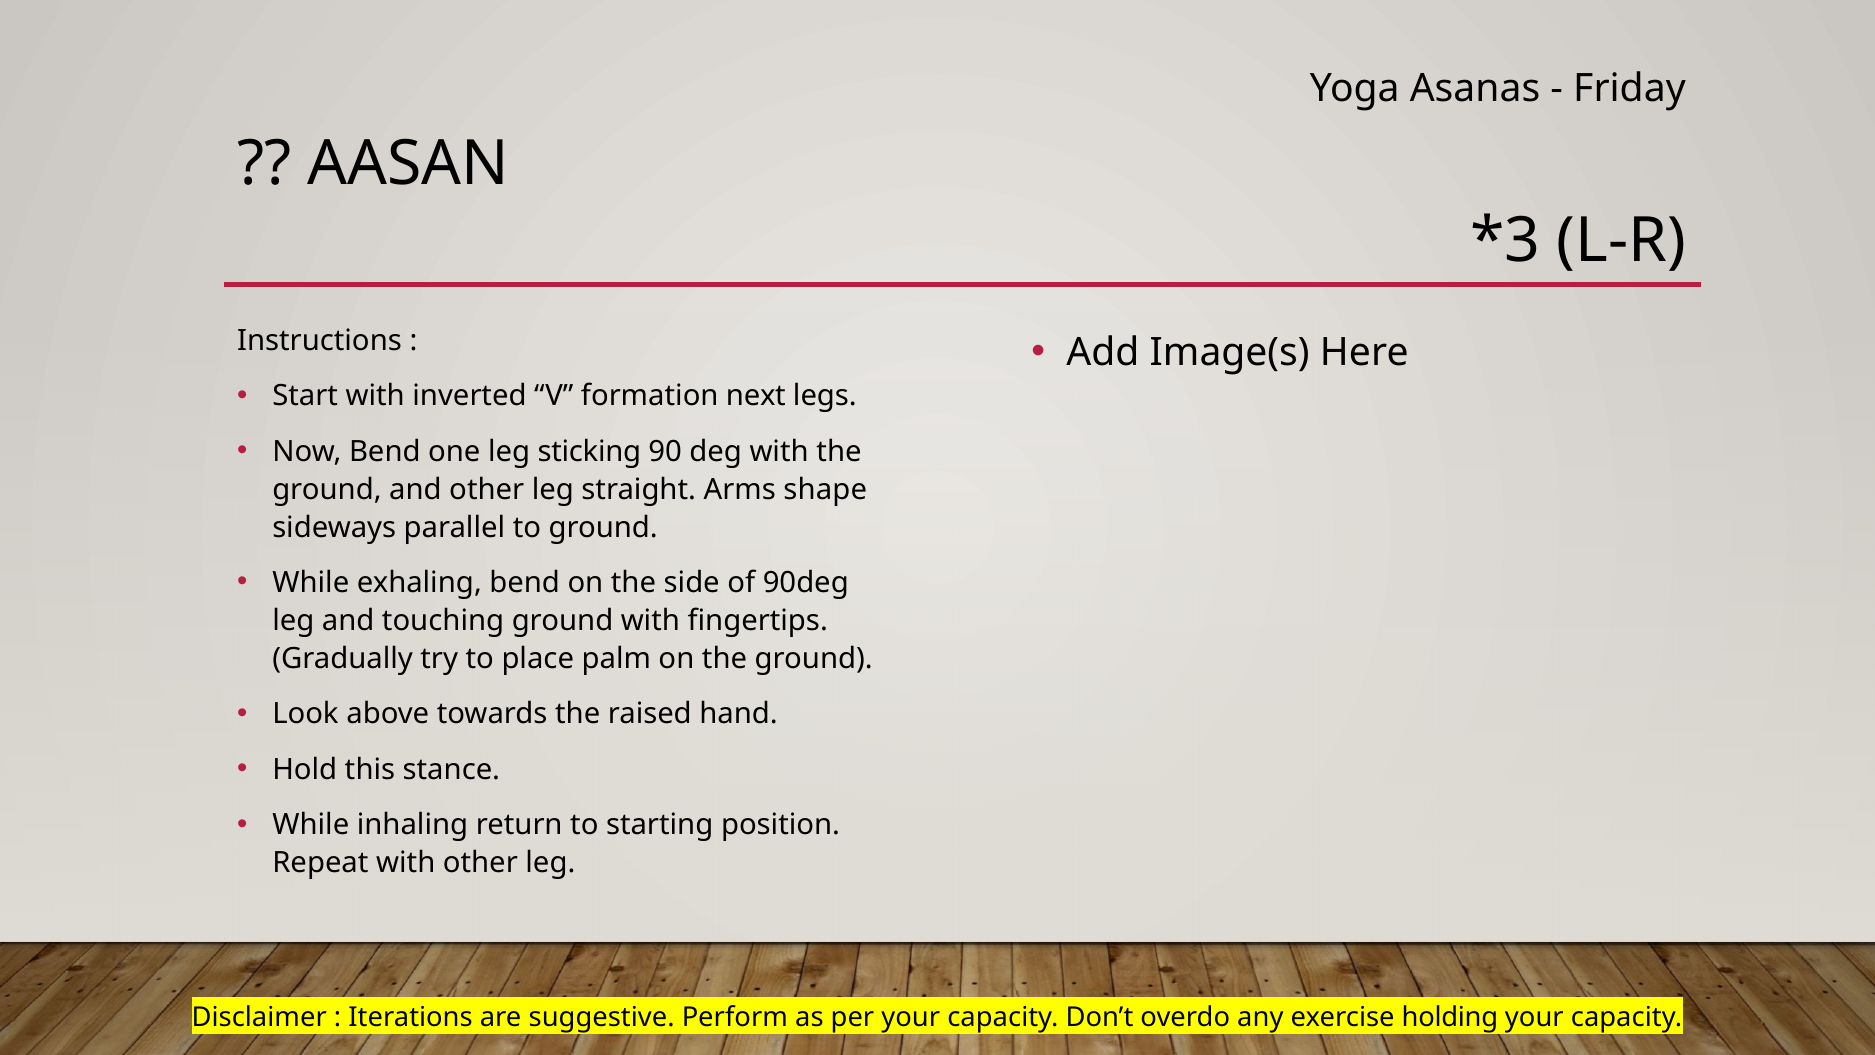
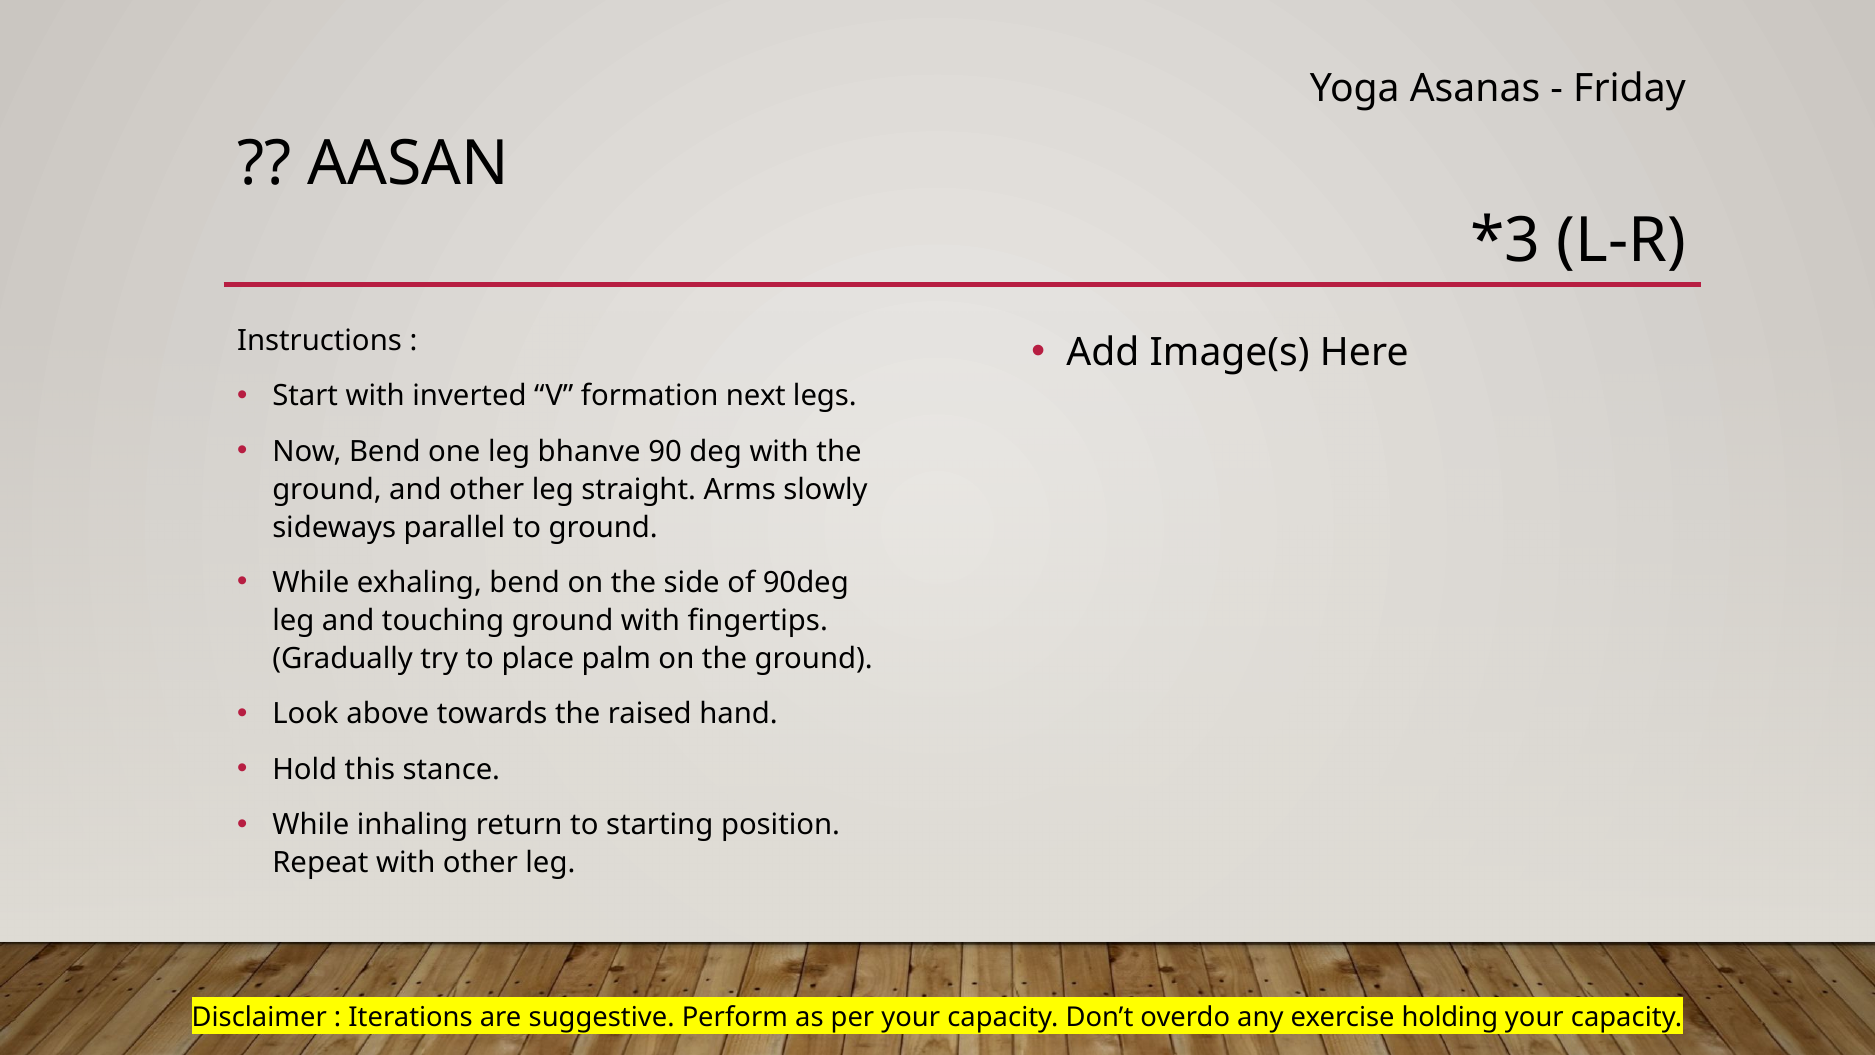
sticking: sticking -> bhanve
shape: shape -> slowly
